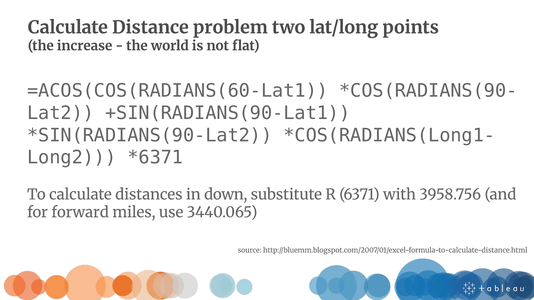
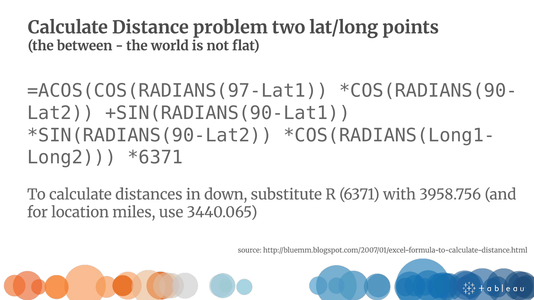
increase: increase -> between
=ACOS(COS(RADIANS(60-Lat1: =ACOS(COS(RADIANS(60-Lat1 -> =ACOS(COS(RADIANS(97-Lat1
forward: forward -> location
